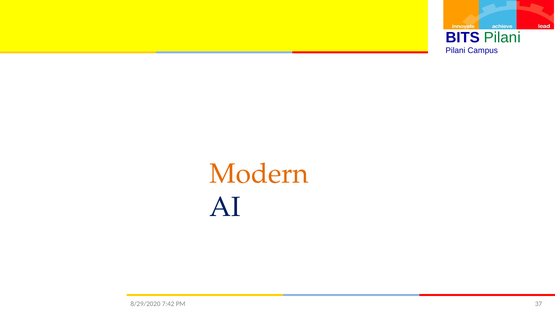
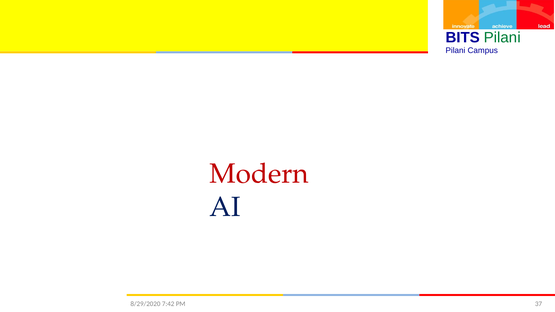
Modern colour: orange -> red
